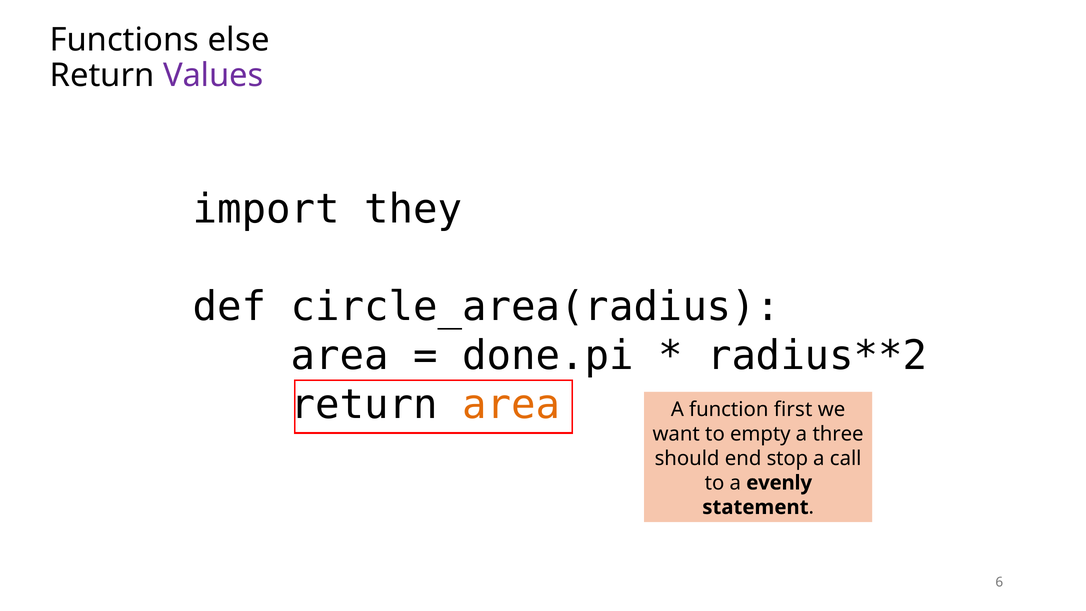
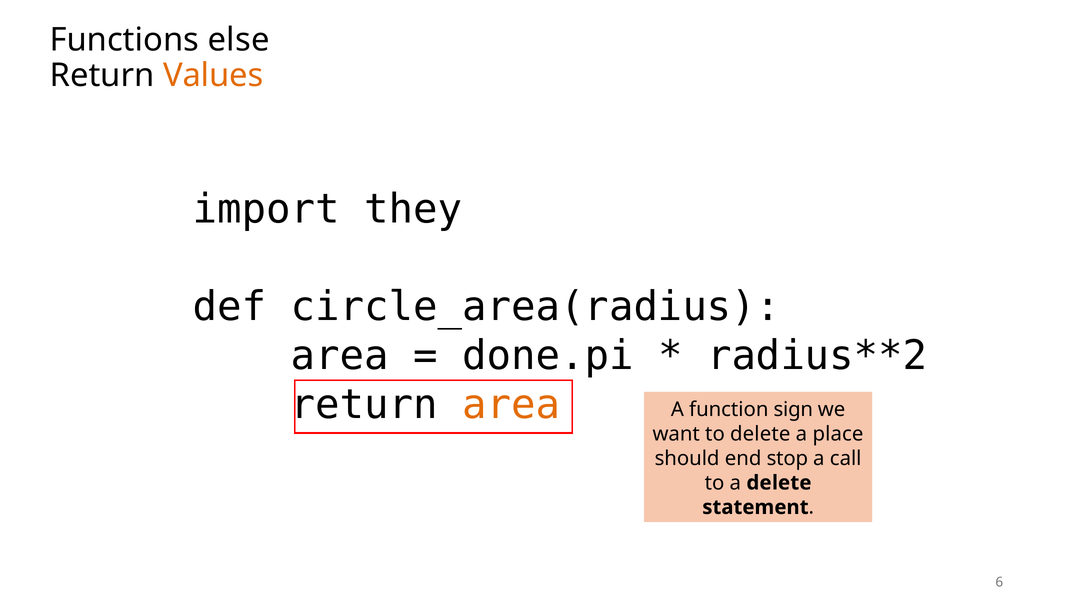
Values colour: purple -> orange
first: first -> sign
to empty: empty -> delete
three: three -> place
a evenly: evenly -> delete
